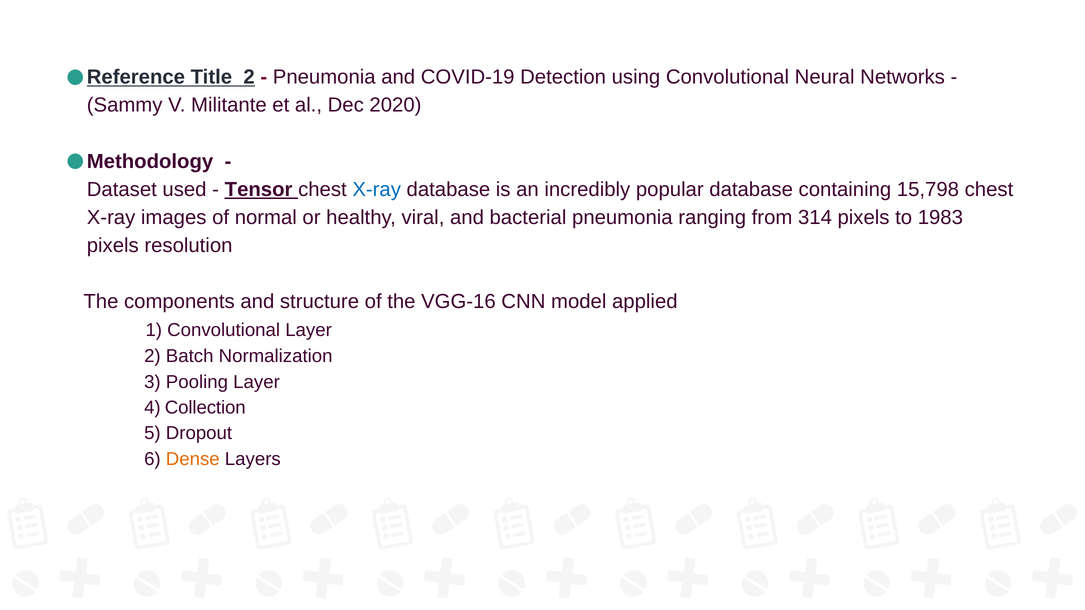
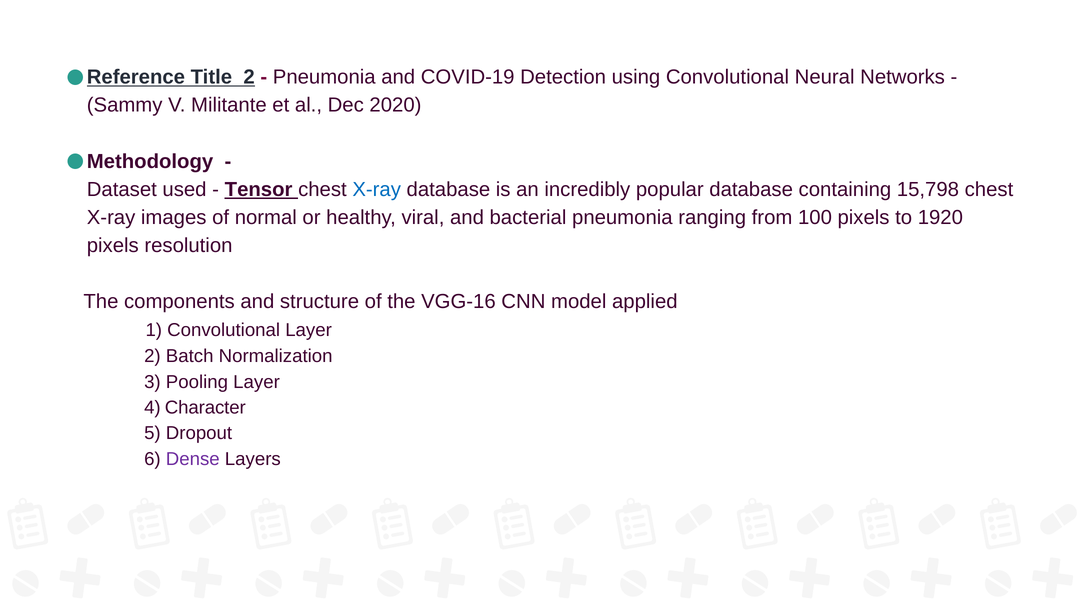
314: 314 -> 100
1983: 1983 -> 1920
Collection: Collection -> Character
Dense colour: orange -> purple
